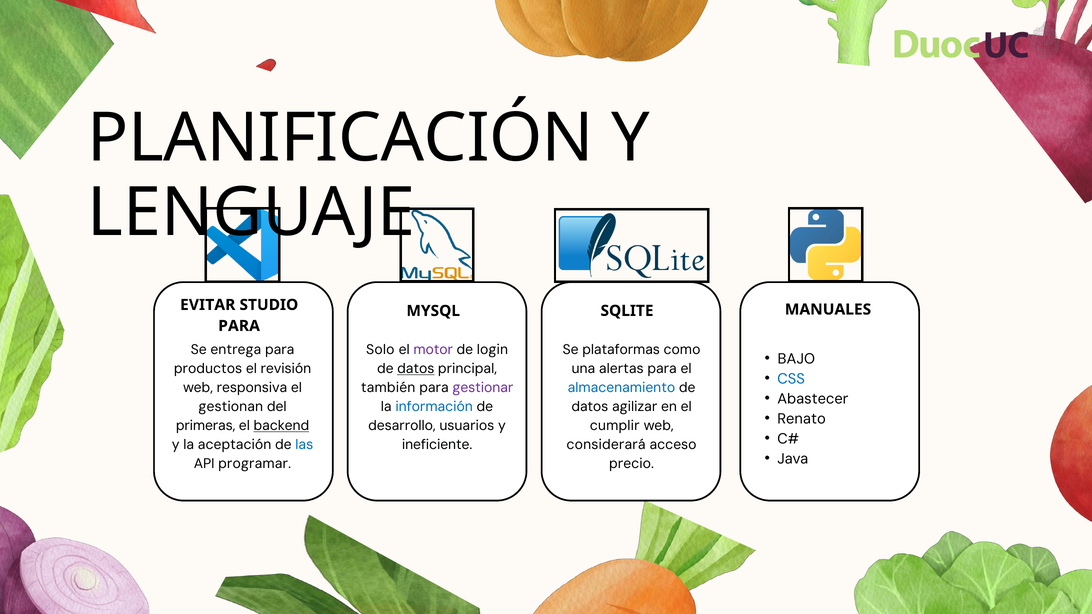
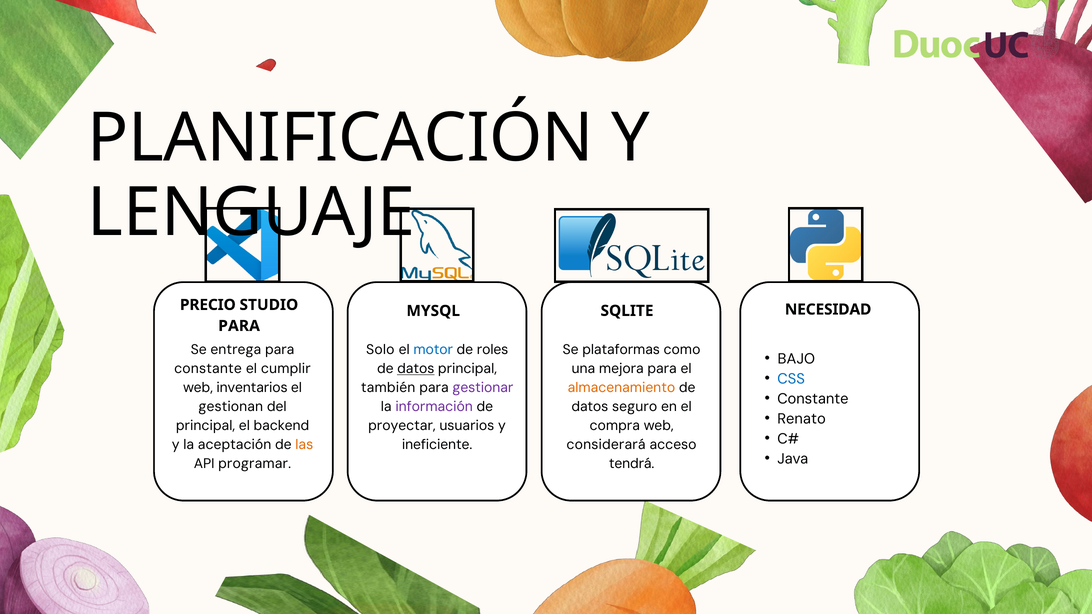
EVITAR: EVITAR -> PRECIO
MANUALES: MANUALES -> NECESIDAD
motor colour: purple -> blue
login: login -> roles
productos at (208, 369): productos -> constante
revisión: revisión -> cumplir
alertas: alertas -> mejora
responsiva: responsiva -> inventarios
almacenamiento colour: blue -> orange
Abastecer at (813, 399): Abastecer -> Constante
información colour: blue -> purple
agilizar: agilizar -> seguro
primeras at (206, 426): primeras -> principal
backend underline: present -> none
desarrollo: desarrollo -> proyectar
cumplir: cumplir -> compra
las colour: blue -> orange
precio: precio -> tendrá
